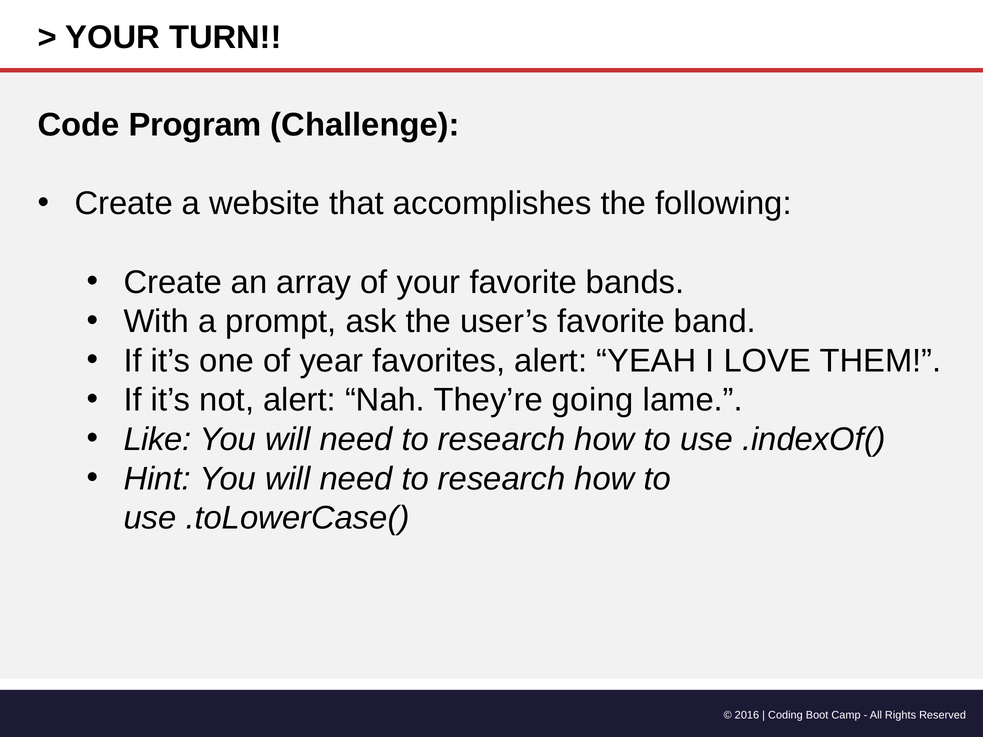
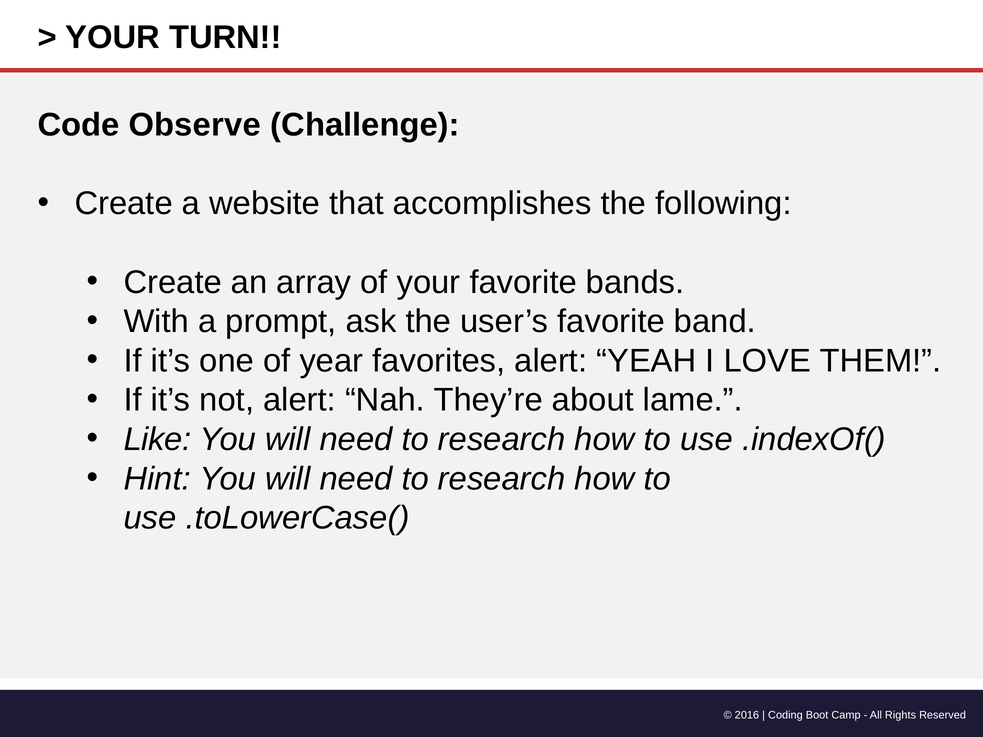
Program: Program -> Observe
going: going -> about
